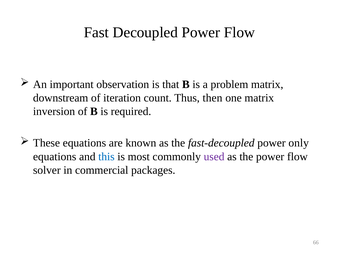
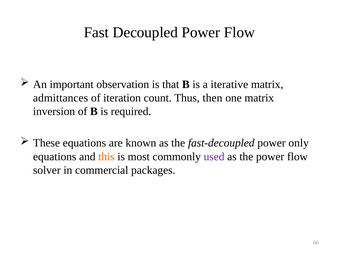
problem: problem -> iterative
downstream: downstream -> admittances
this colour: blue -> orange
